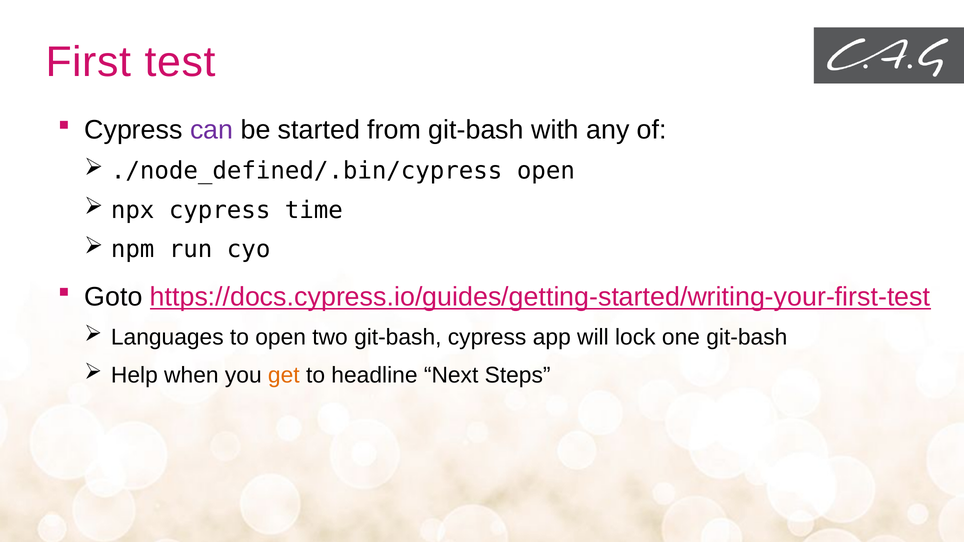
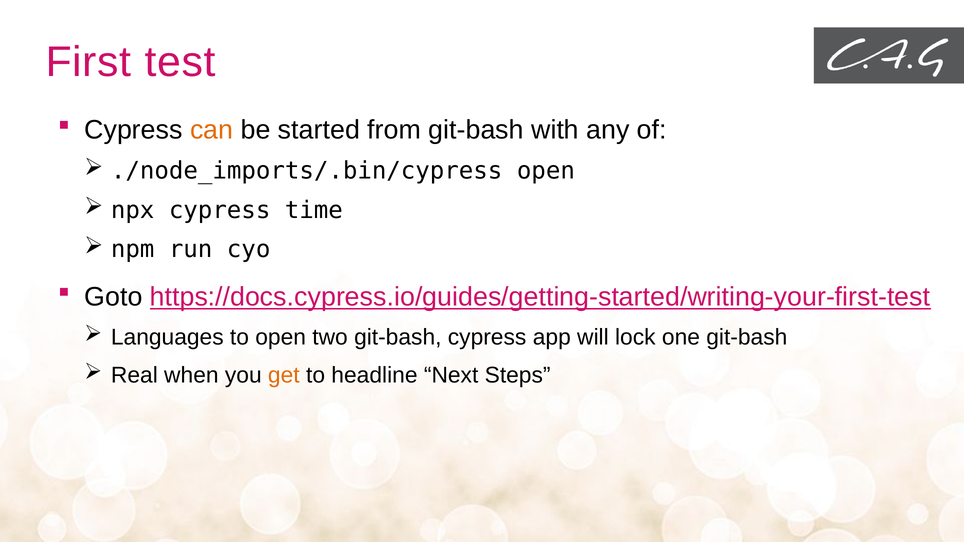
can colour: purple -> orange
./node_defined/.bin/cypress: ./node_defined/.bin/cypress -> ./node_imports/.bin/cypress
Help: Help -> Real
